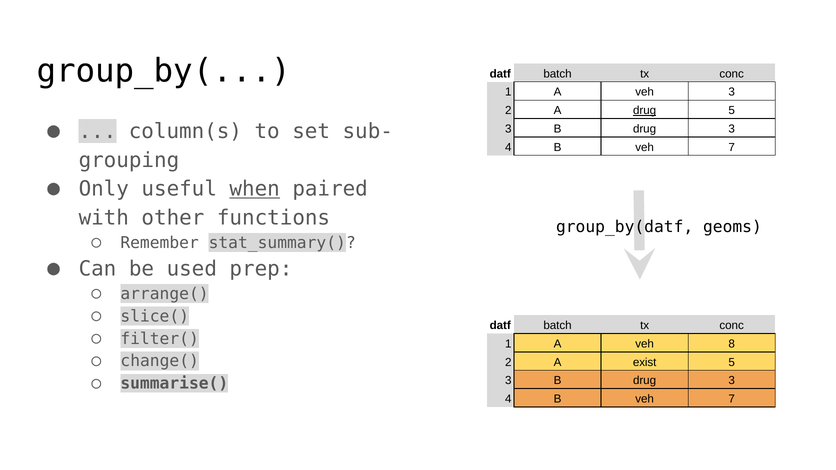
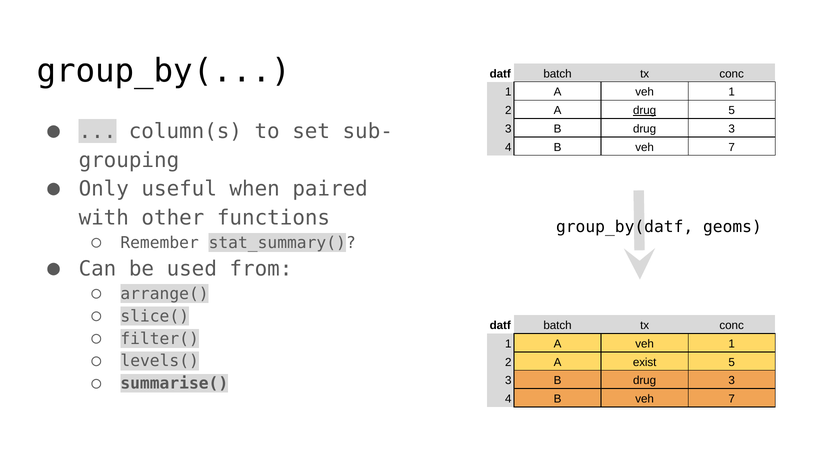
3 at (732, 92): 3 -> 1
when underline: present -> none
prep: prep -> from
8 at (732, 344): 8 -> 1
change(: change( -> levels(
